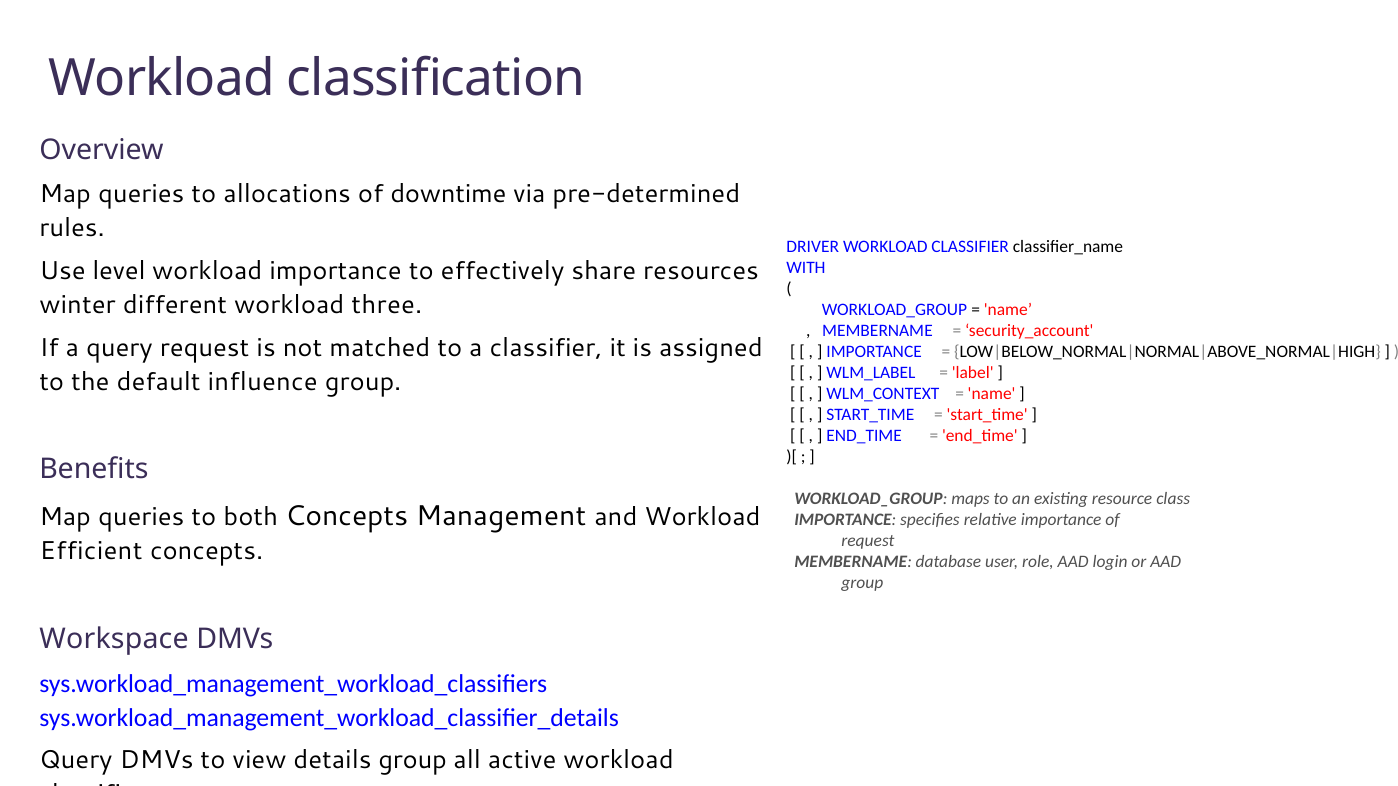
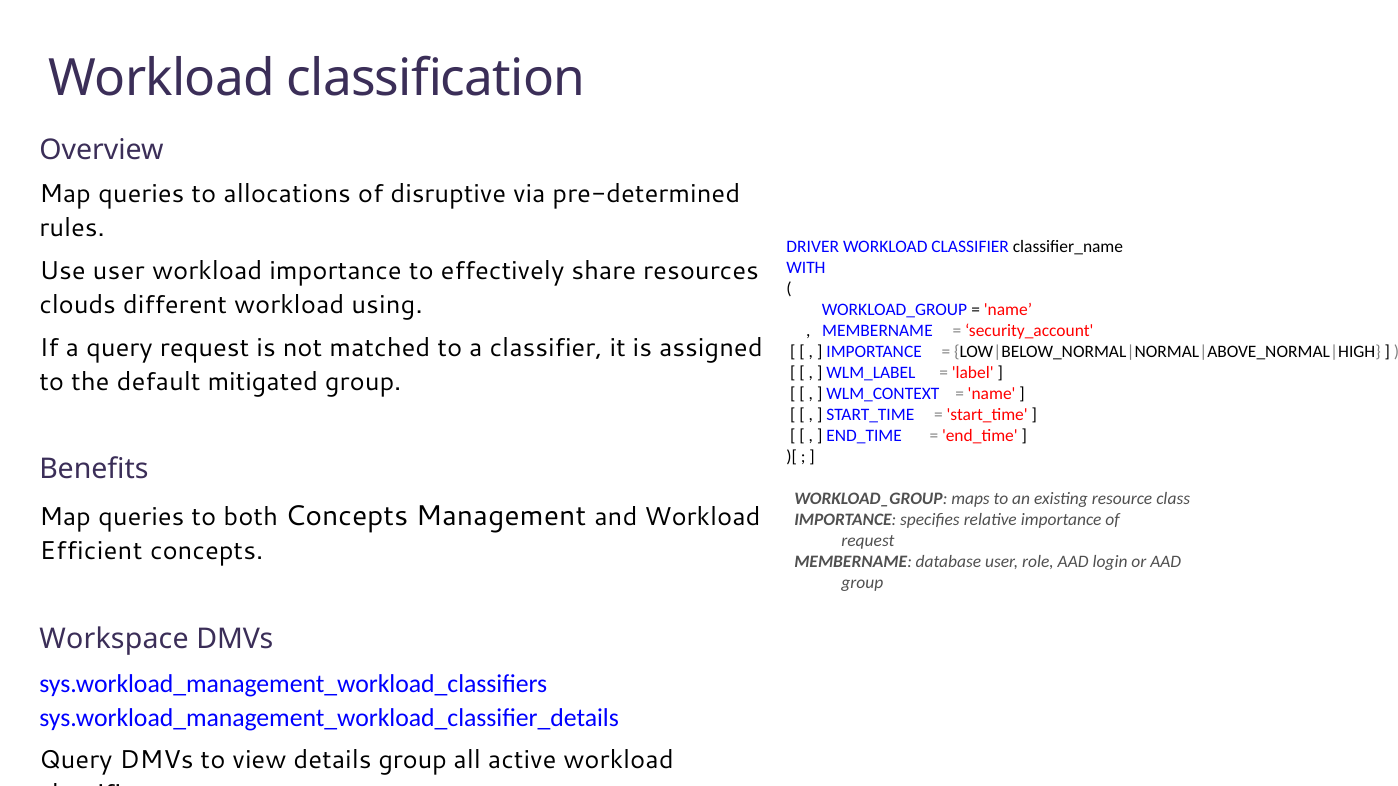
downtime: downtime -> disruptive
Use level: level -> user
winter: winter -> clouds
three: three -> using
influence: influence -> mitigated
